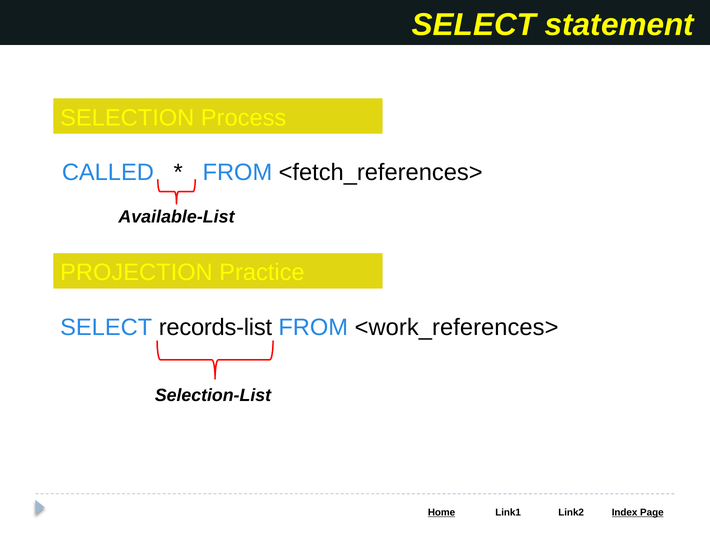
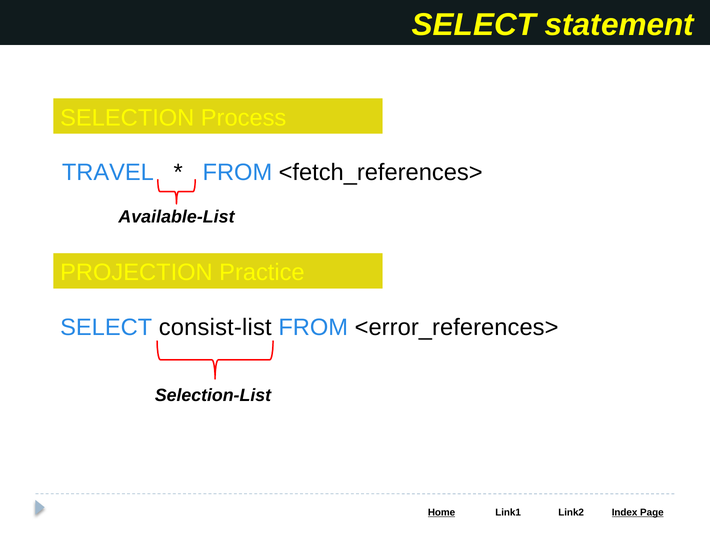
CALLED: CALLED -> TRAVEL
records-list: records-list -> consist-list
<work_references>: <work_references> -> <error_references>
